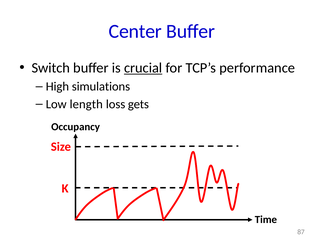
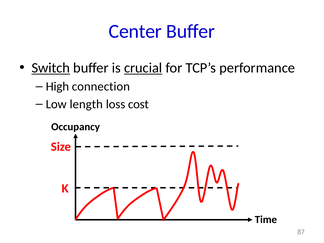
Switch underline: none -> present
simulations: simulations -> connection
gets: gets -> cost
